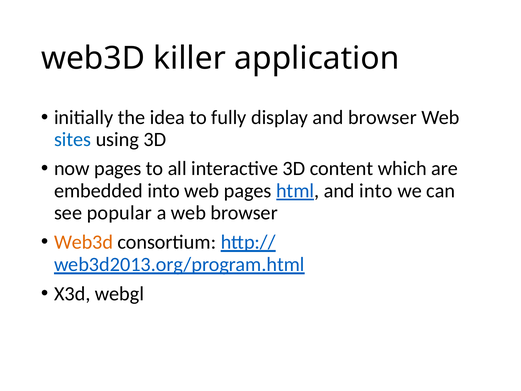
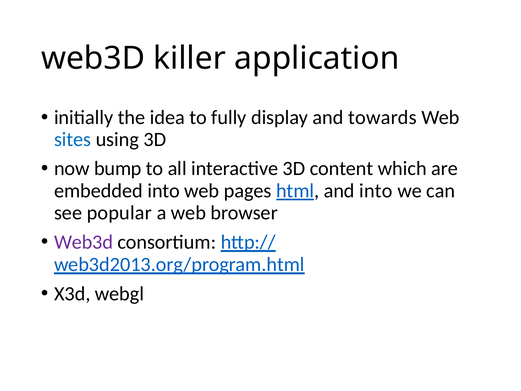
and browser: browser -> towards
now pages: pages -> bump
Web3d at (84, 242) colour: orange -> purple
